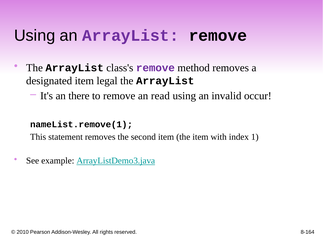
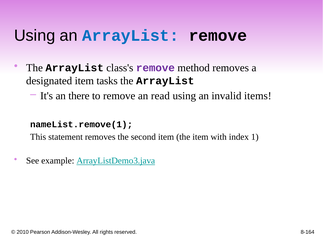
ArrayList at (131, 36) colour: purple -> blue
legal: legal -> tasks
occur: occur -> items
